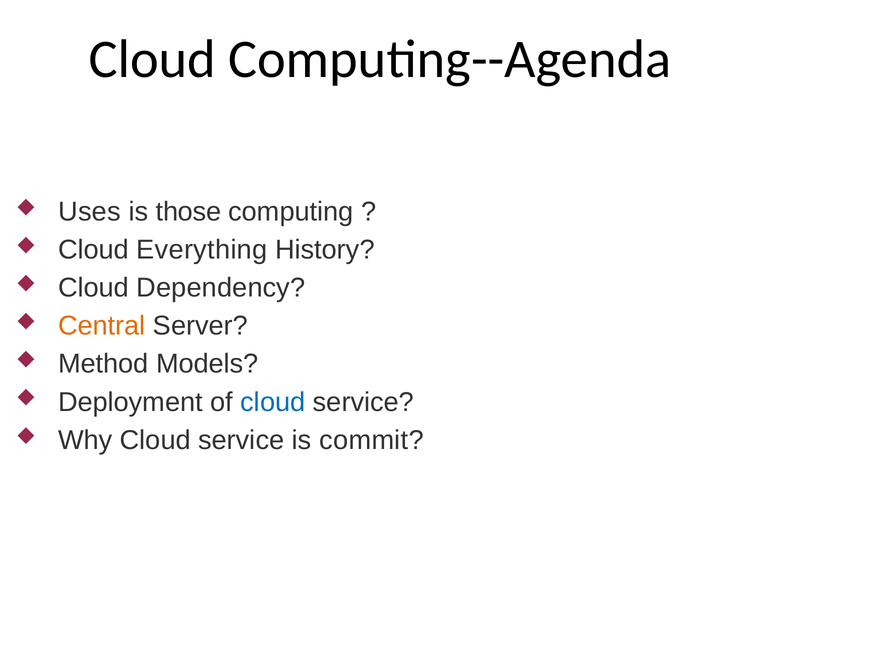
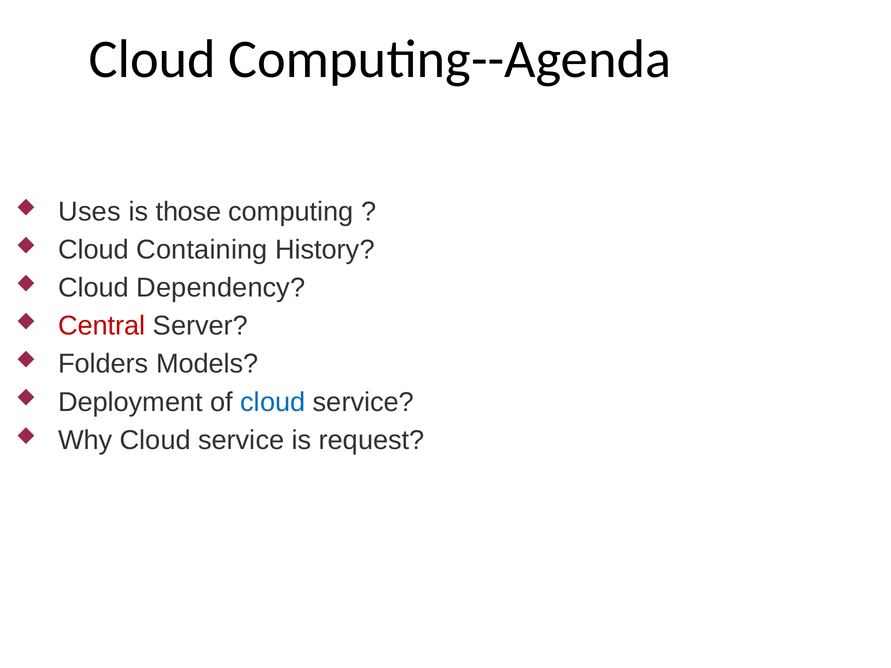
Everything: Everything -> Containing
Central colour: orange -> red
Method: Method -> Folders
commit: commit -> request
